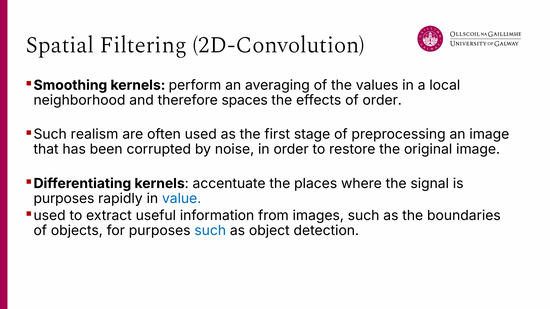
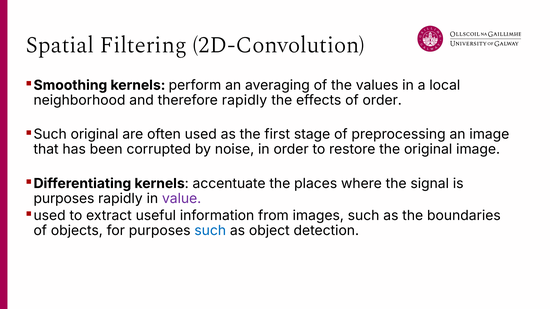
therefore spaces: spaces -> rapidly
realism at (95, 135): realism -> original
value colour: blue -> purple
